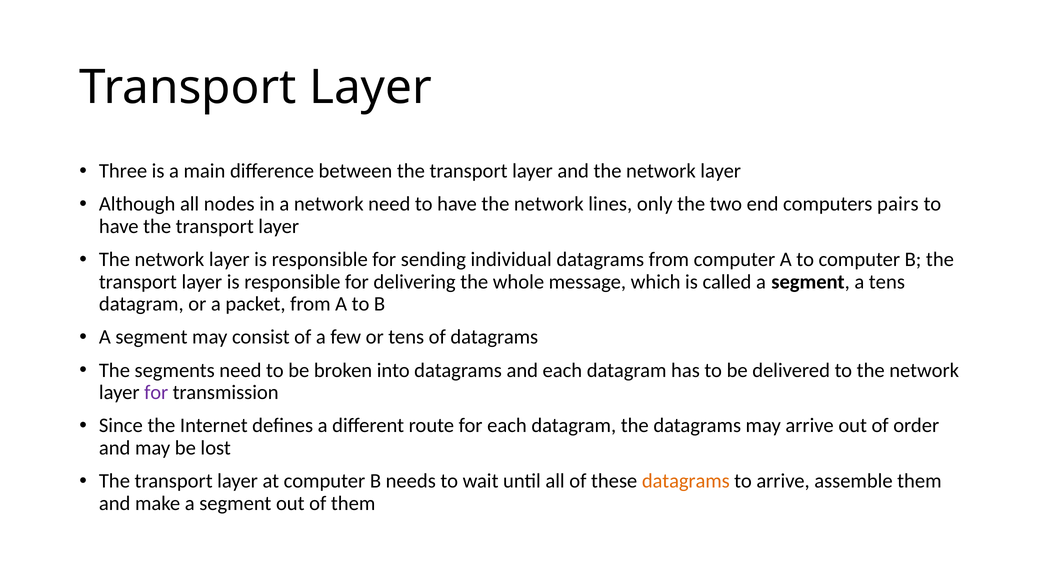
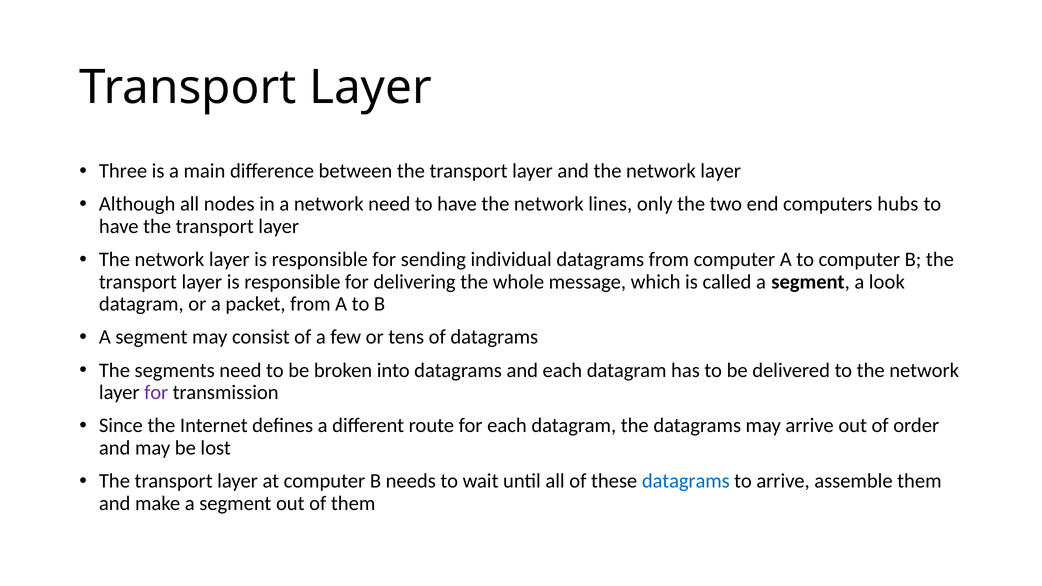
pairs: pairs -> hubs
a tens: tens -> look
datagrams at (686, 481) colour: orange -> blue
